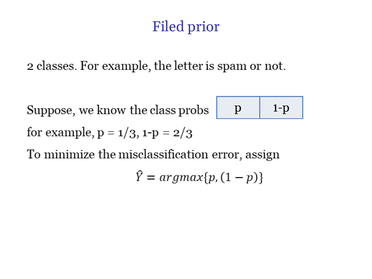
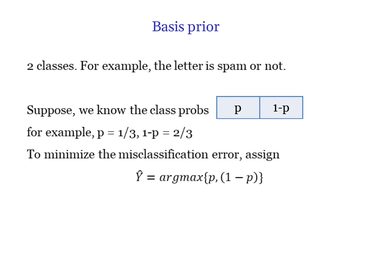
Filed: Filed -> Basis
